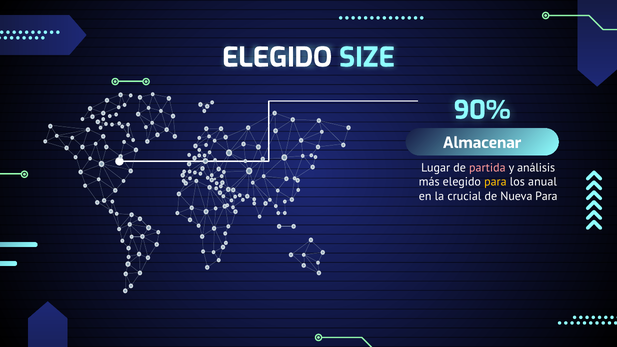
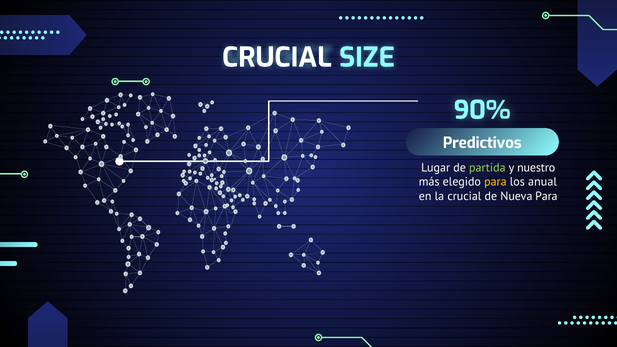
ELEGIDO at (277, 58): ELEGIDO -> CRUCIAL
Almacenar: Almacenar -> Predictivos
partida colour: pink -> light green
análisis: análisis -> nuestro
